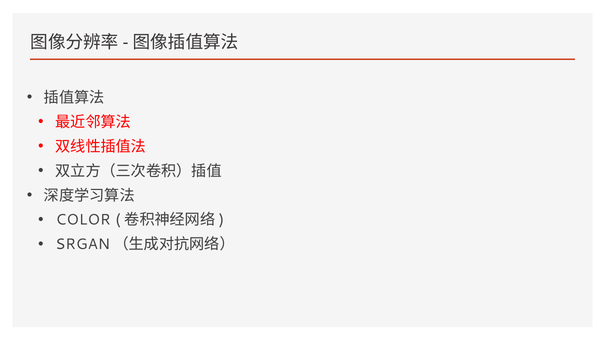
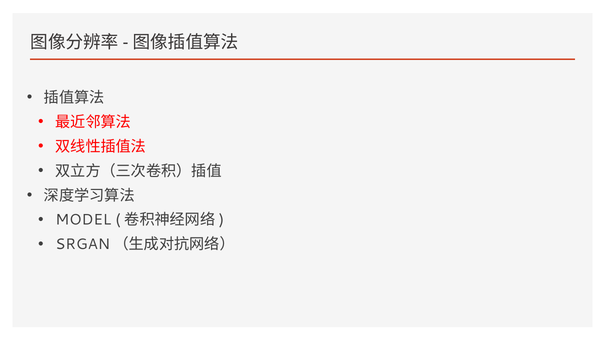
COLOR: COLOR -> MODEL
